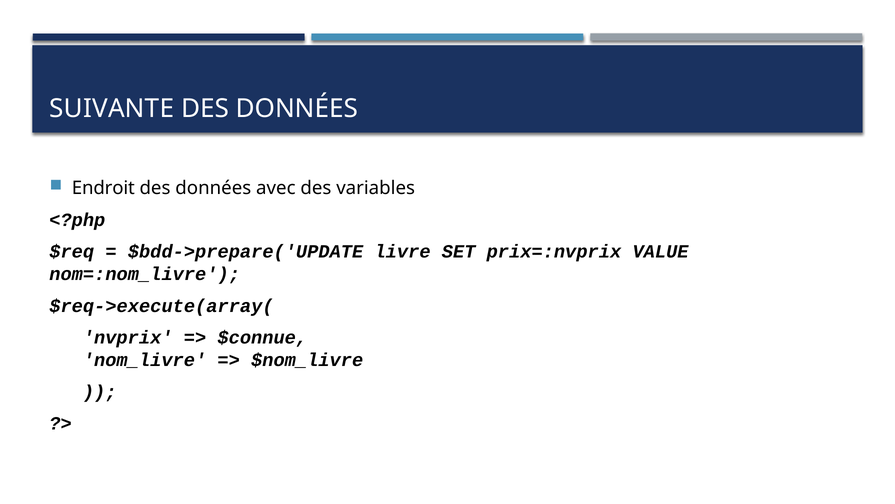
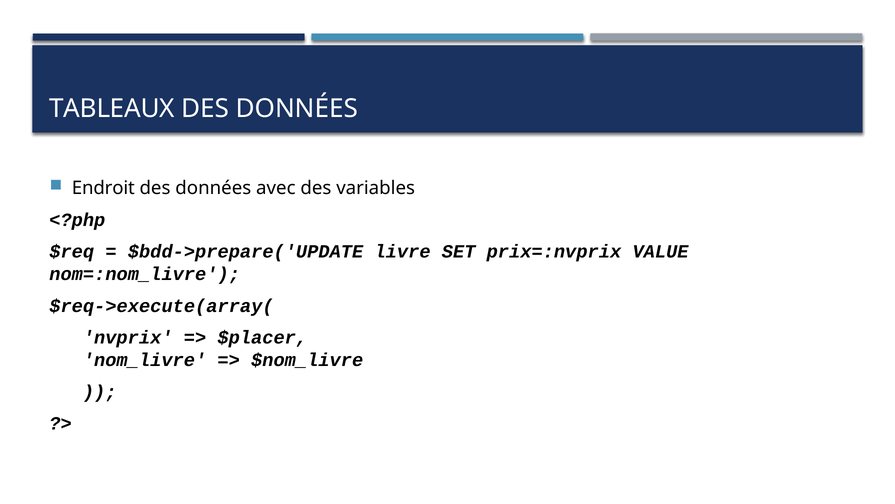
SUIVANTE: SUIVANTE -> TABLEAUX
$connue: $connue -> $placer
